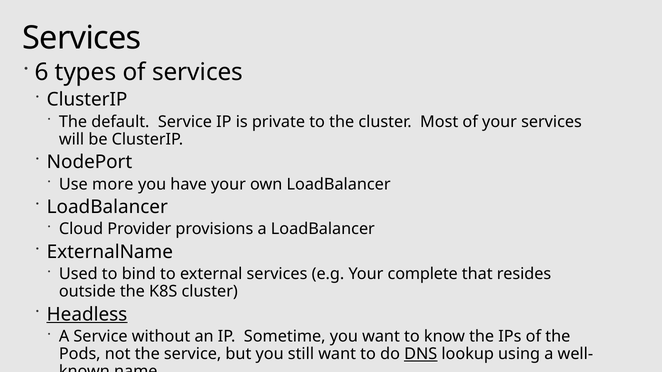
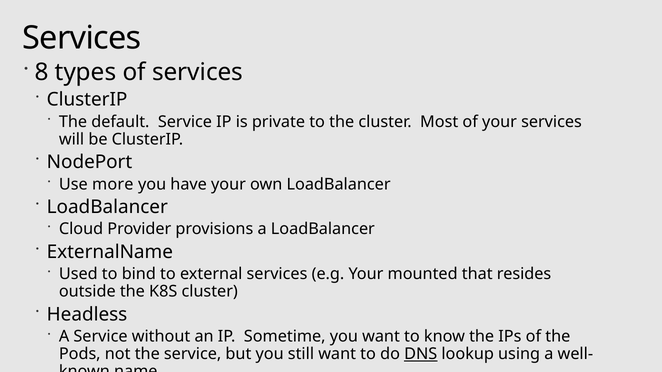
6: 6 -> 8
complete: complete -> mounted
Headless underline: present -> none
